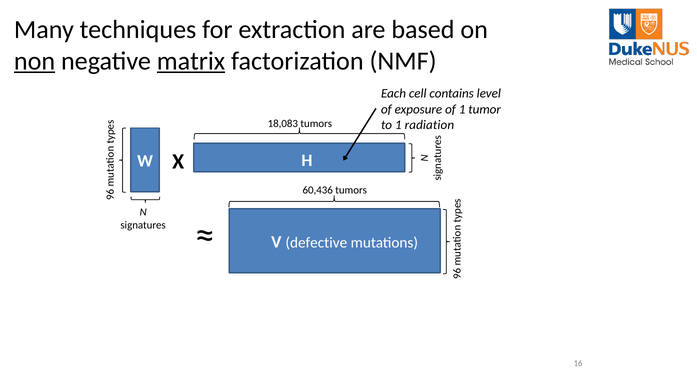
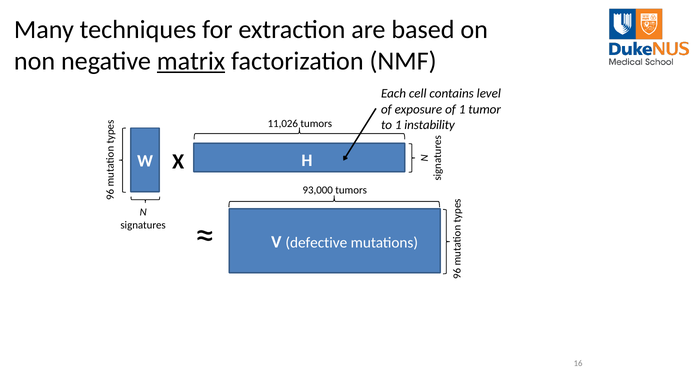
non underline: present -> none
18,083: 18,083 -> 11,026
radiation: radiation -> instability
60,436: 60,436 -> 93,000
